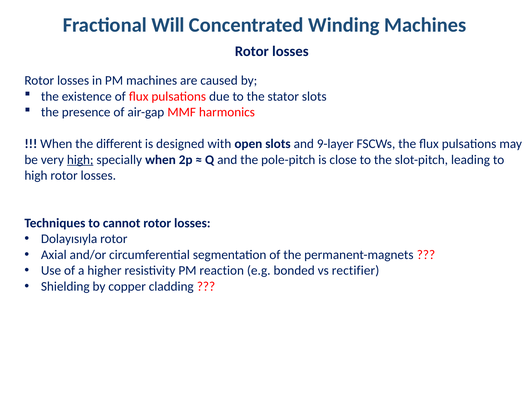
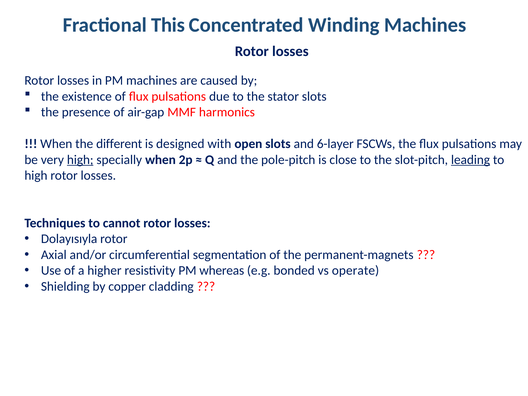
Will: Will -> This
9-layer: 9-layer -> 6-layer
leading underline: none -> present
reaction: reaction -> whereas
rectifier: rectifier -> operate
